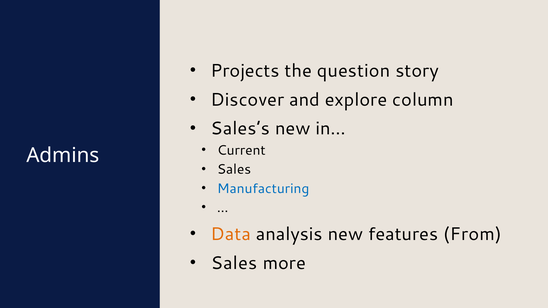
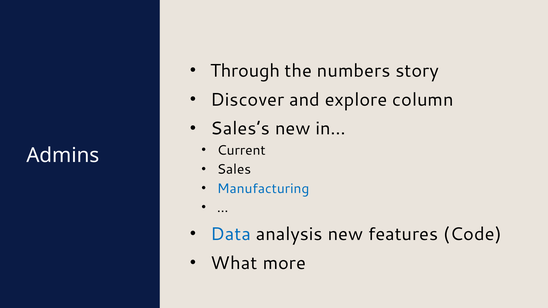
Projects: Projects -> Through
question: question -> numbers
Data colour: orange -> blue
From: From -> Code
Sales at (234, 263): Sales -> What
